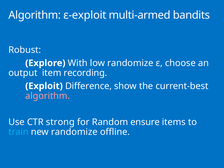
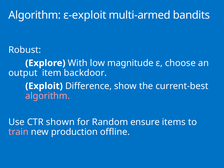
low randomize: randomize -> magnitude
recording: recording -> backdoor
strong: strong -> shown
train colour: light blue -> pink
new randomize: randomize -> production
